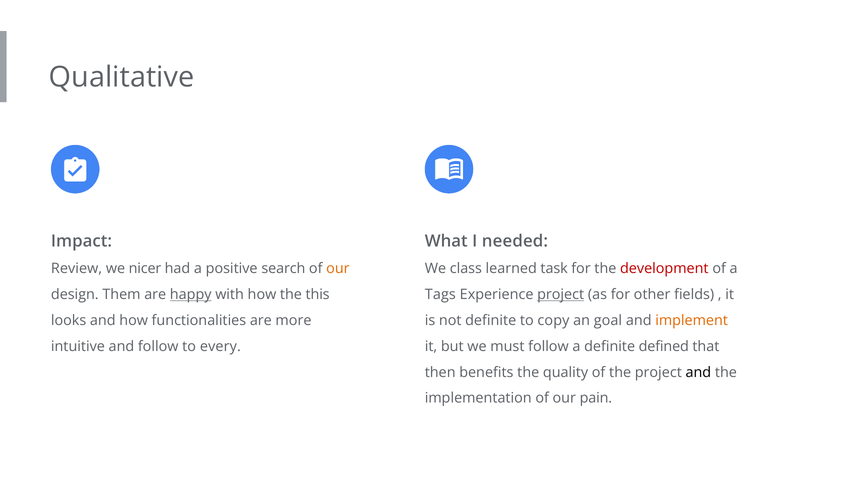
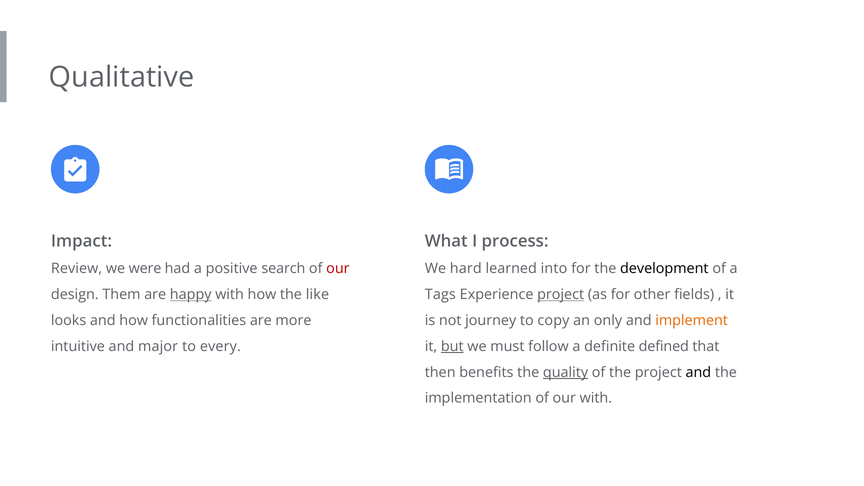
needed: needed -> process
nicer: nicer -> were
our at (338, 269) colour: orange -> red
class: class -> hard
task: task -> into
development colour: red -> black
this: this -> like
not definite: definite -> journey
goal: goal -> only
and follow: follow -> major
but underline: none -> present
quality underline: none -> present
our pain: pain -> with
